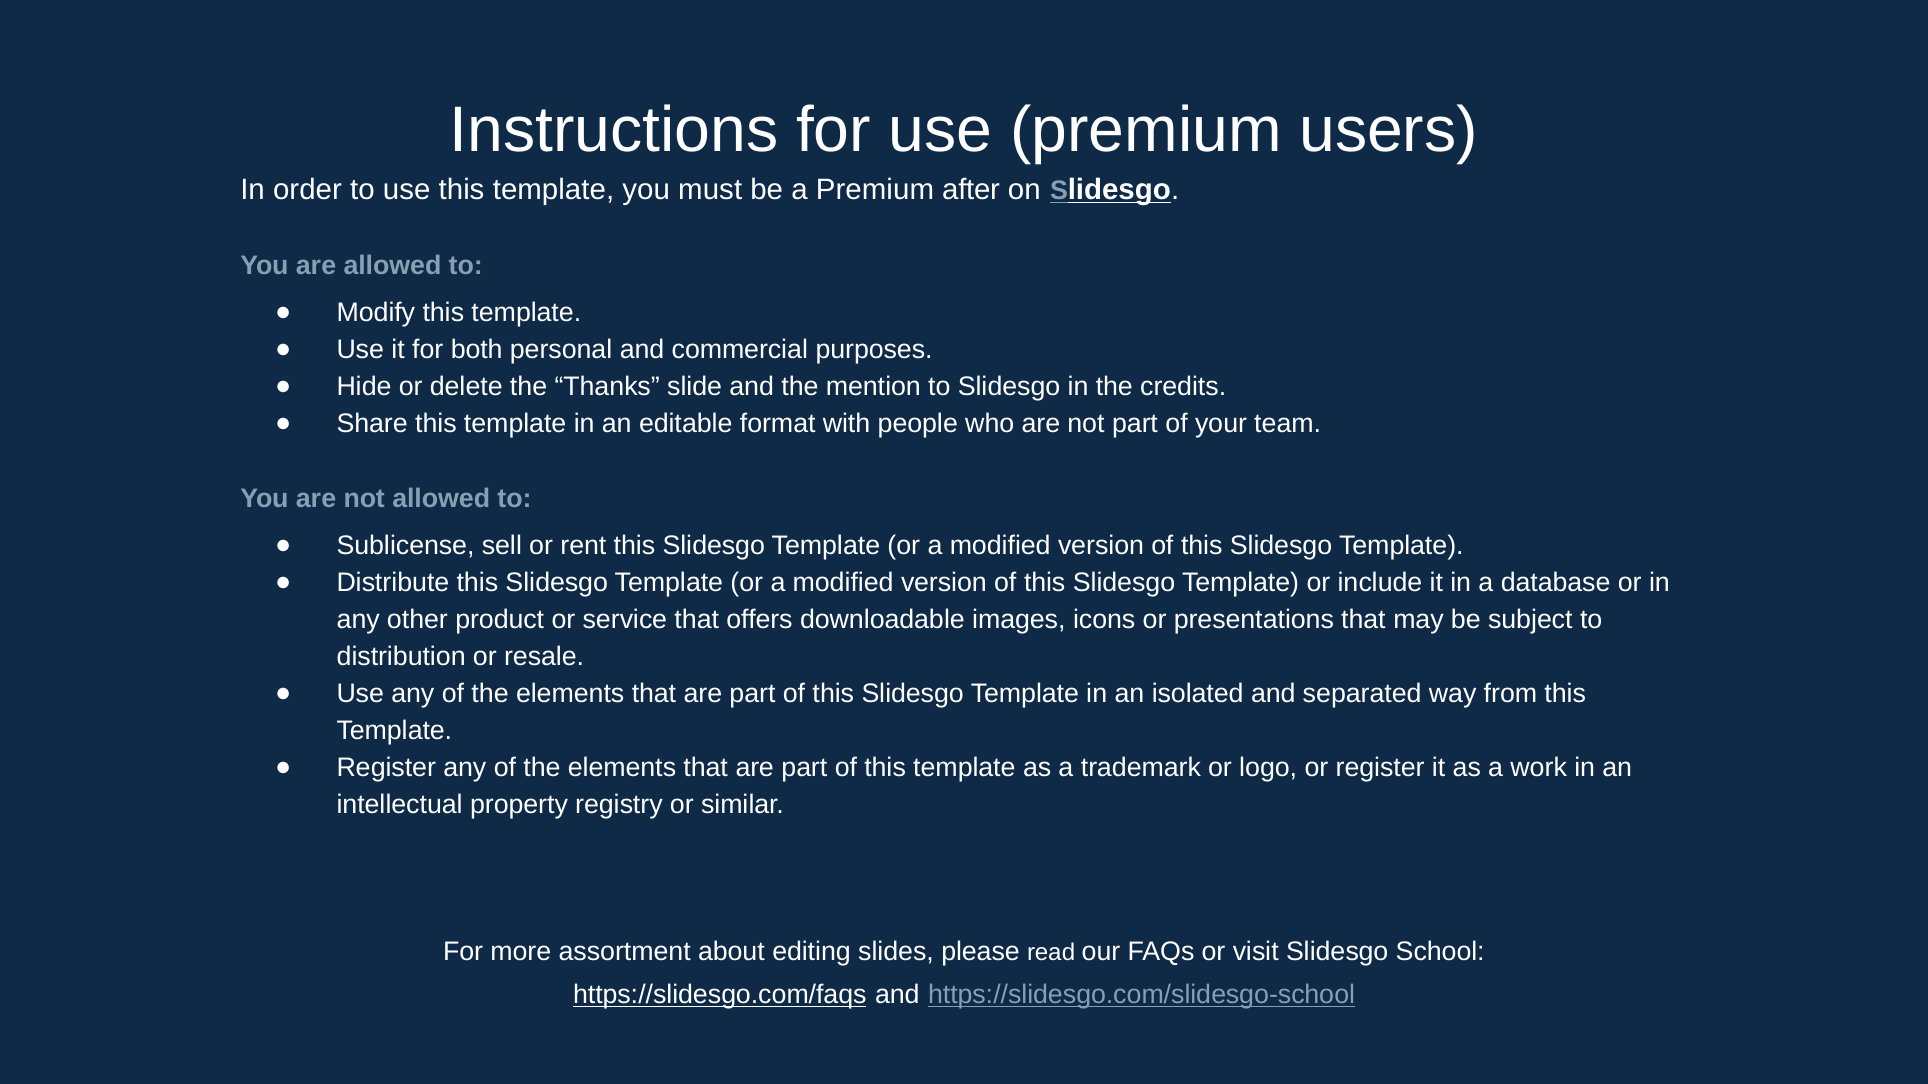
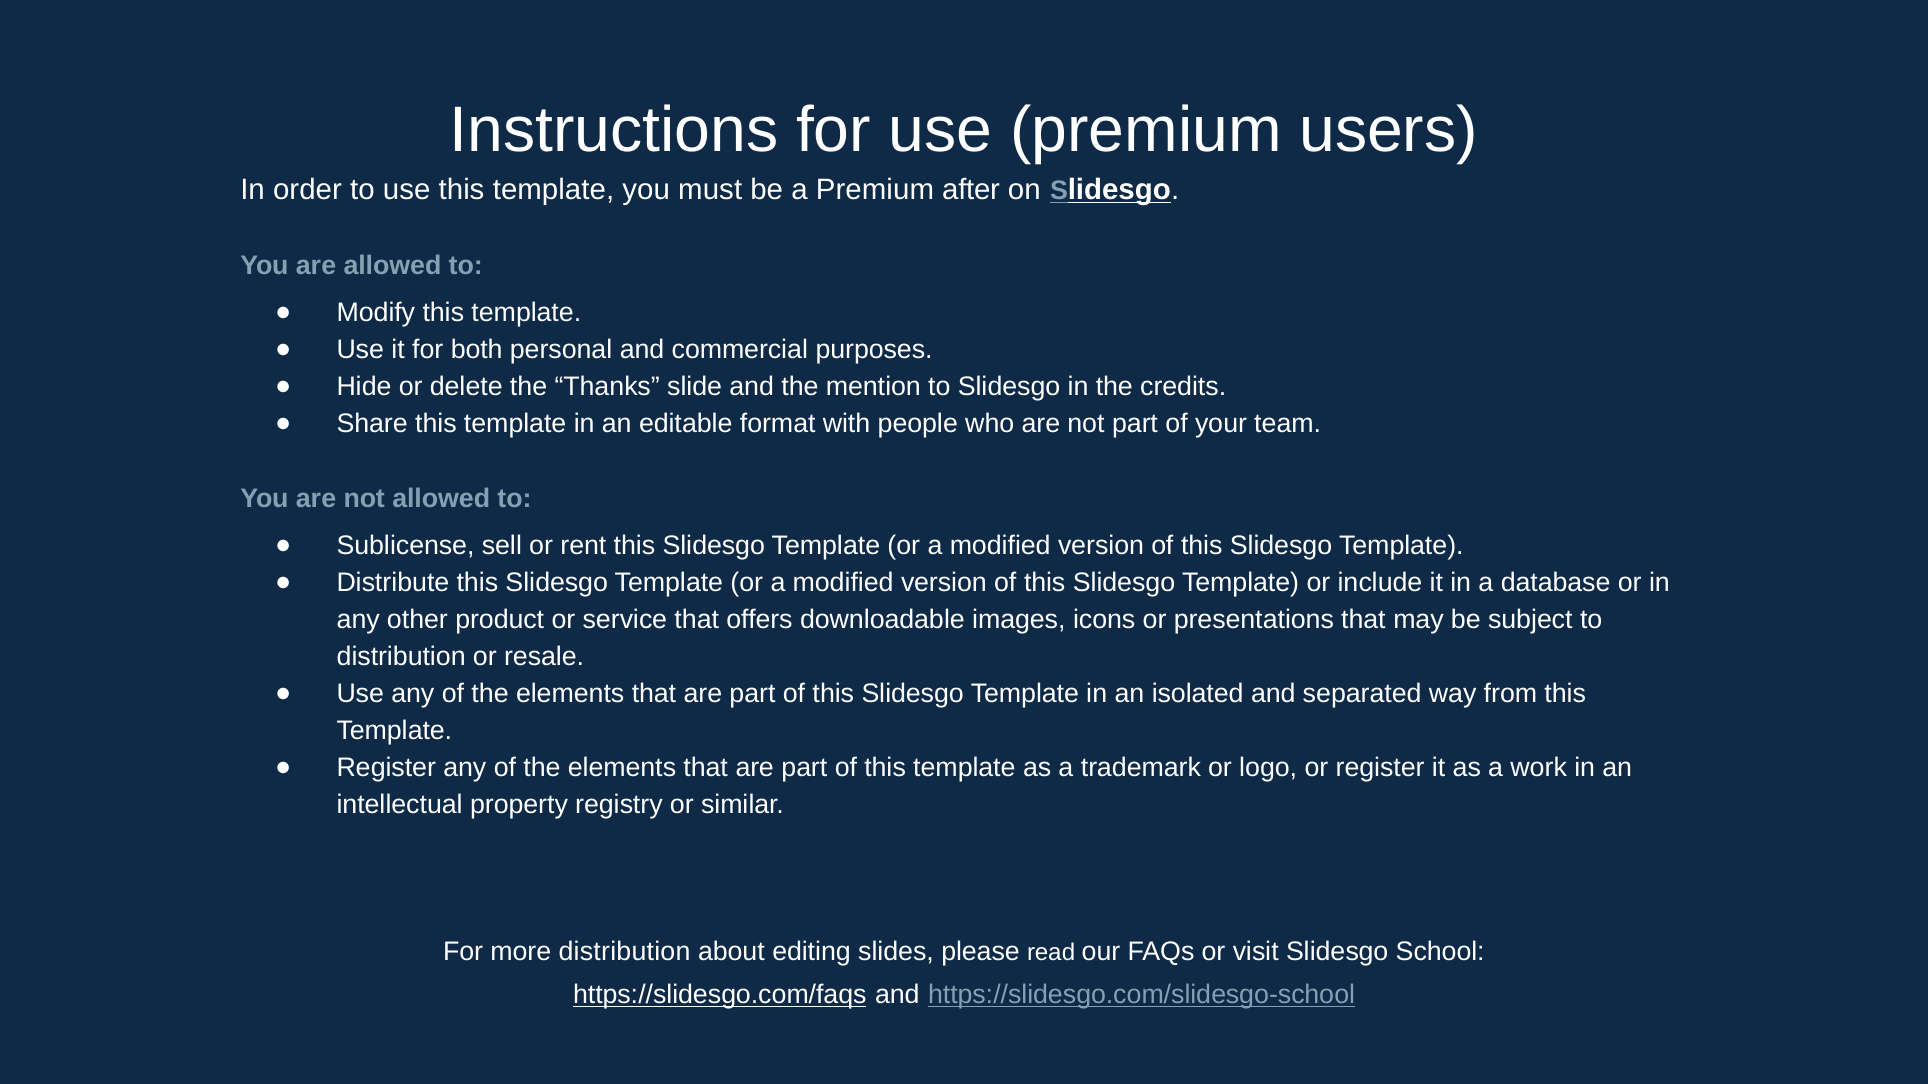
more assortment: assortment -> distribution
